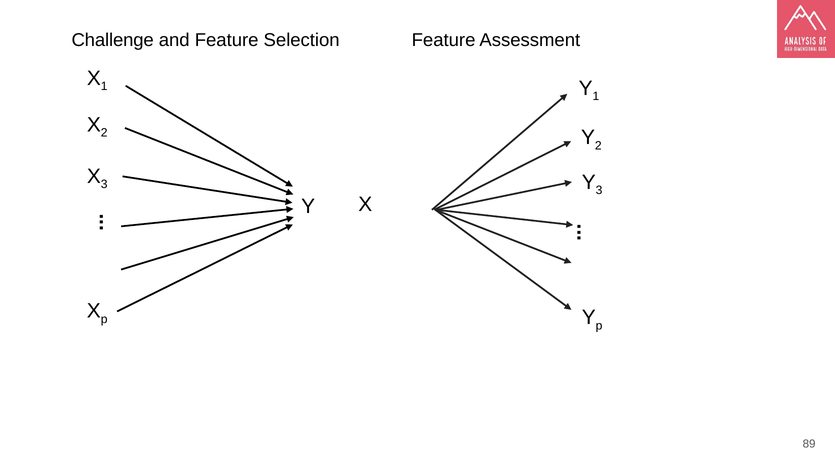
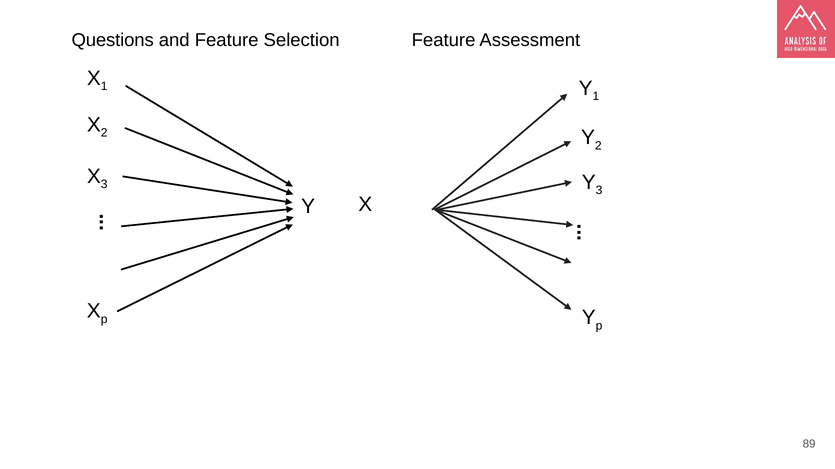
Challenge: Challenge -> Questions
